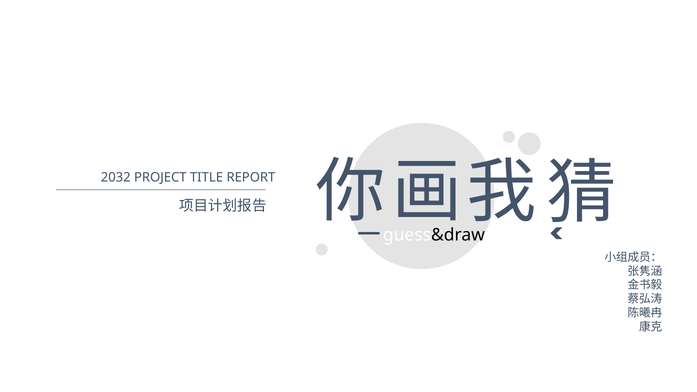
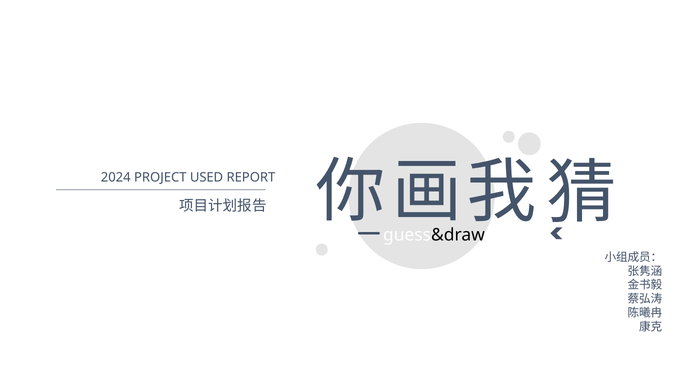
2032: 2032 -> 2024
TITLE: TITLE -> USED
